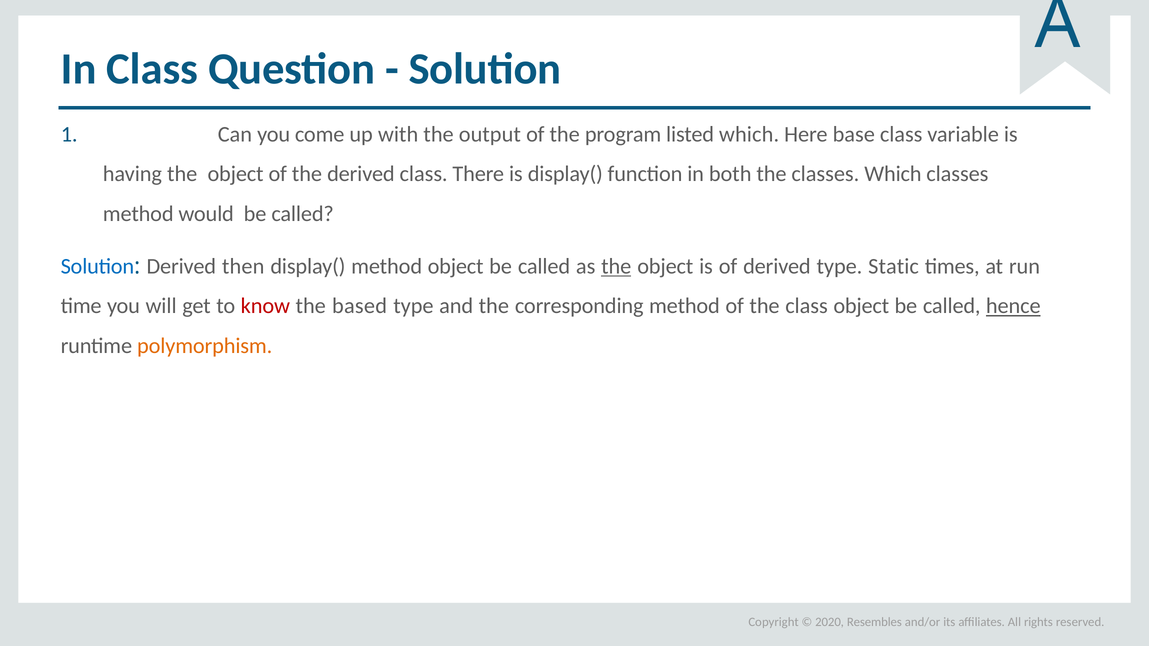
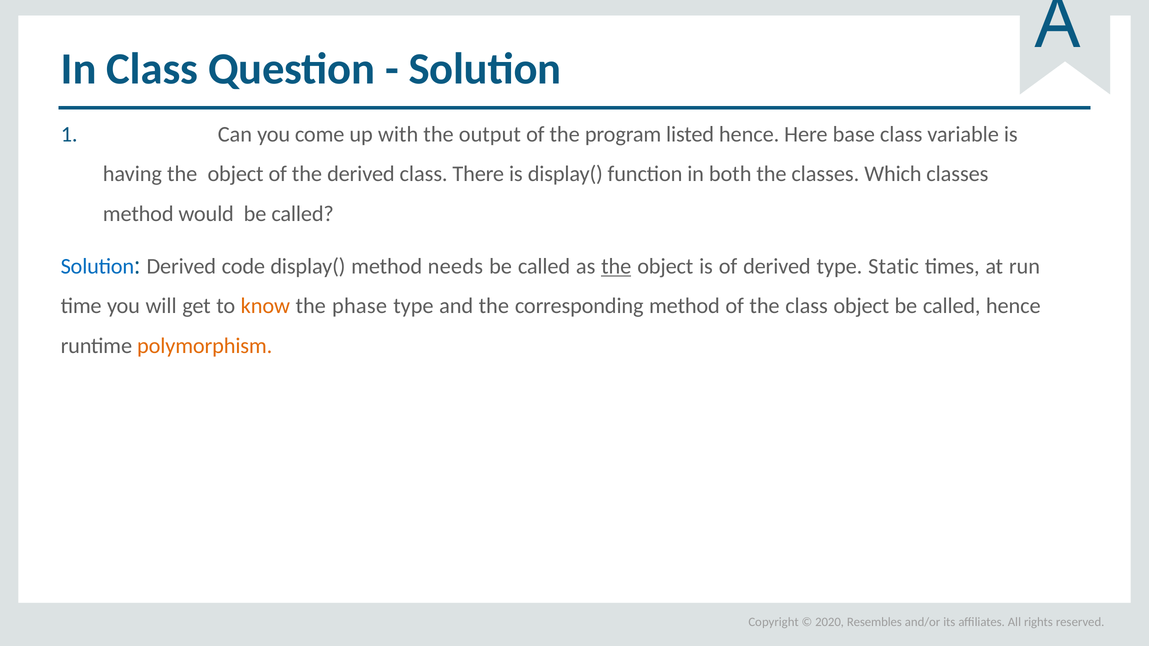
listed which: which -> hence
then: then -> code
method object: object -> needs
know colour: red -> orange
based: based -> phase
hence at (1013, 306) underline: present -> none
